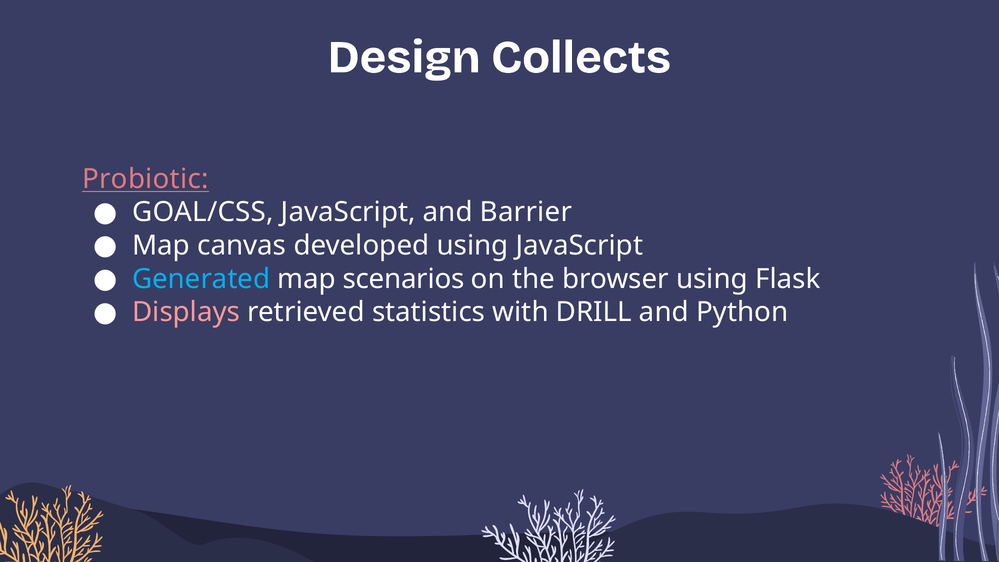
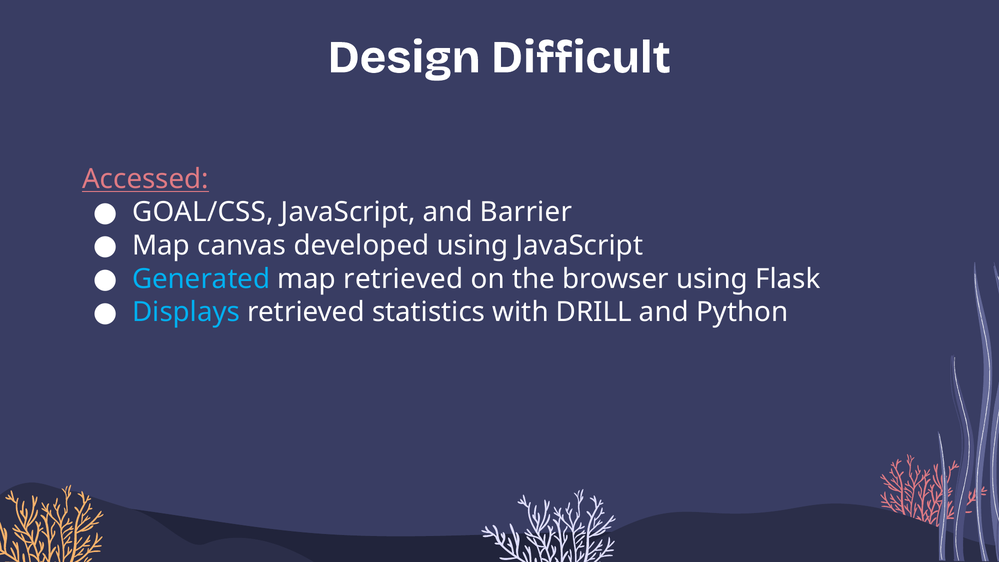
Collects: Collects -> Difficult
Probiotic: Probiotic -> Accessed
map scenarios: scenarios -> retrieved
Displays colour: pink -> light blue
